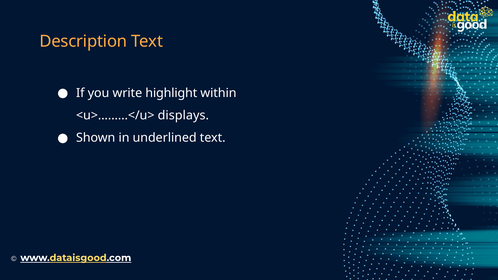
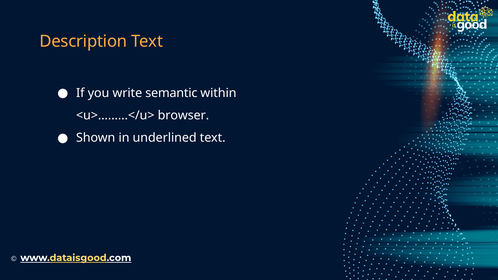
highlight: highlight -> semantic
displays: displays -> browser
